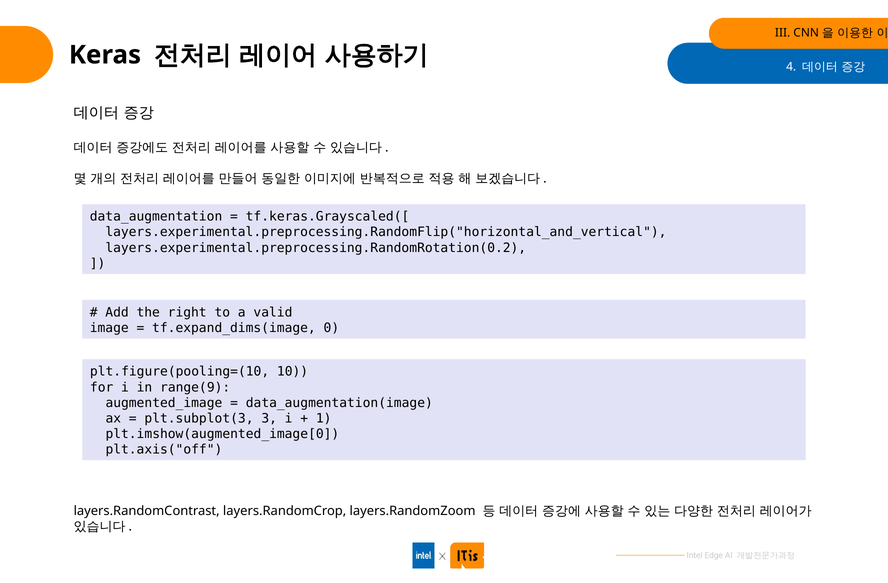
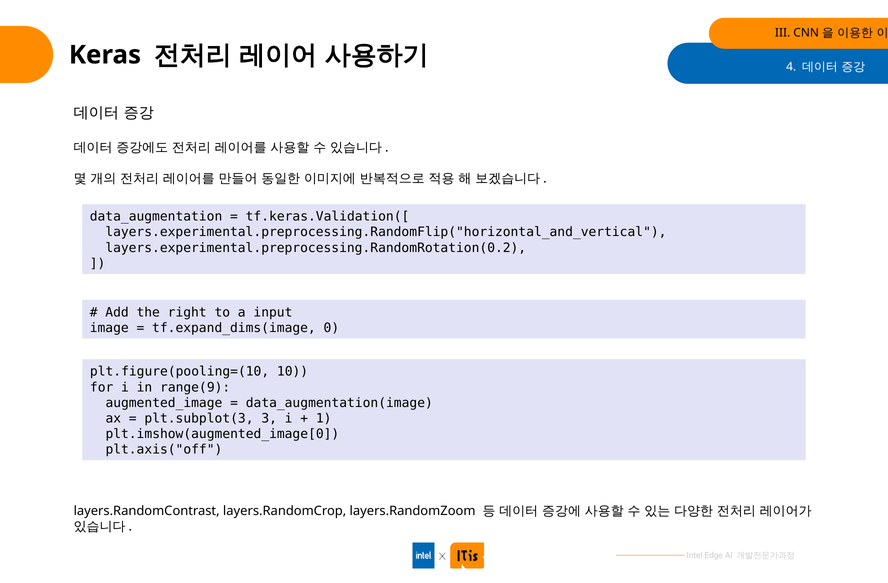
tf.keras.Grayscaled([: tf.keras.Grayscaled([ -> tf.keras.Validation([
valid: valid -> input
